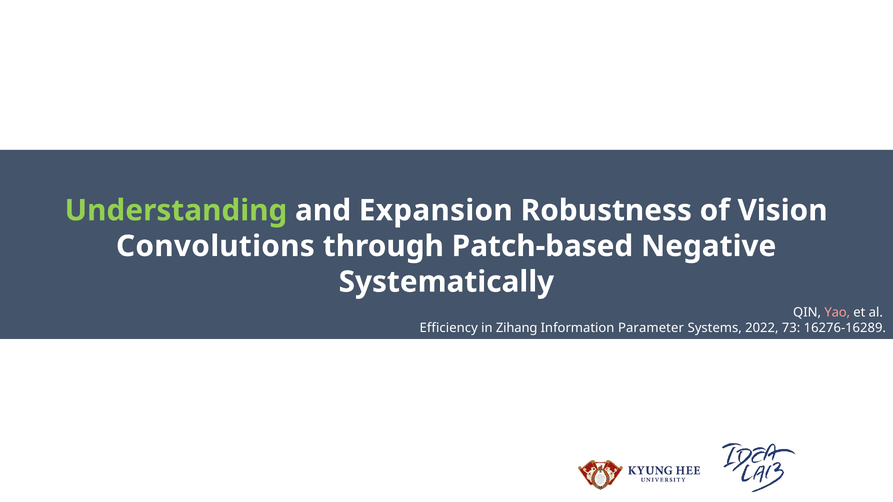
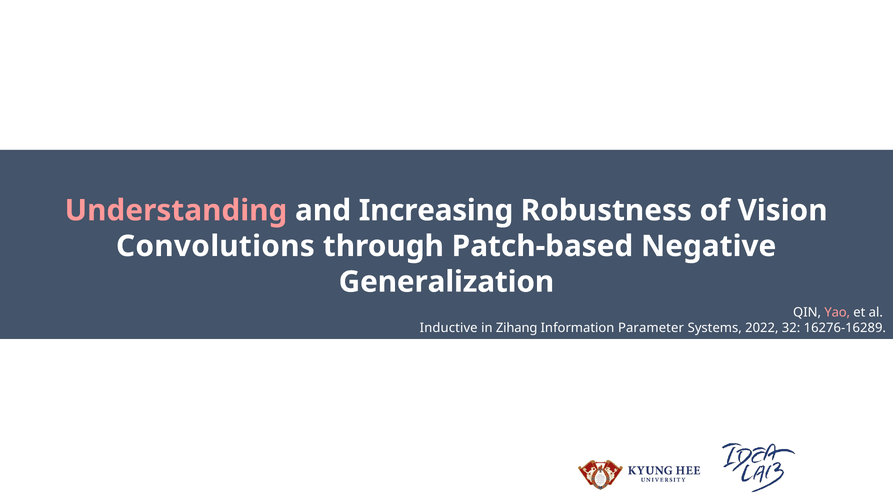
Understanding colour: light green -> pink
Expansion: Expansion -> Increasing
Systematically: Systematically -> Generalization
Efficiency: Efficiency -> Inductive
73: 73 -> 32
